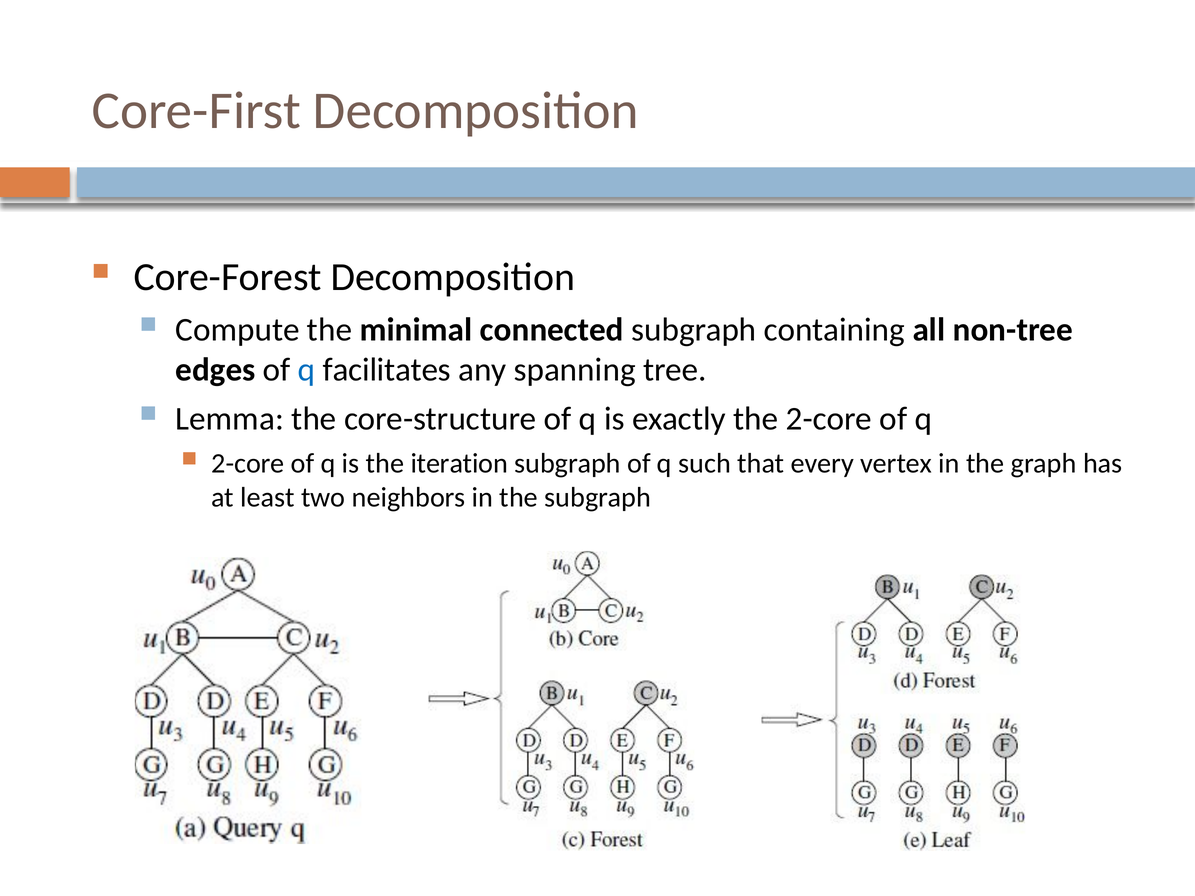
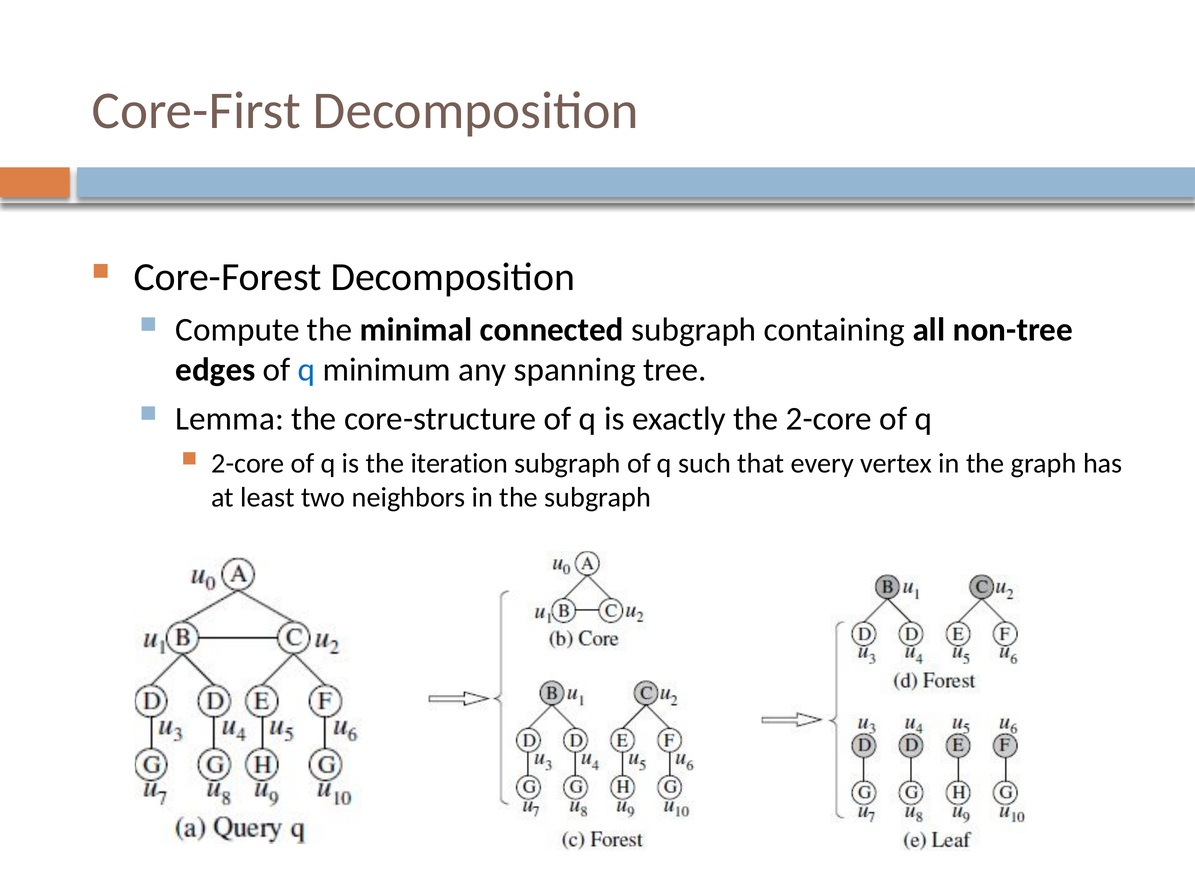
facilitates: facilitates -> minimum
